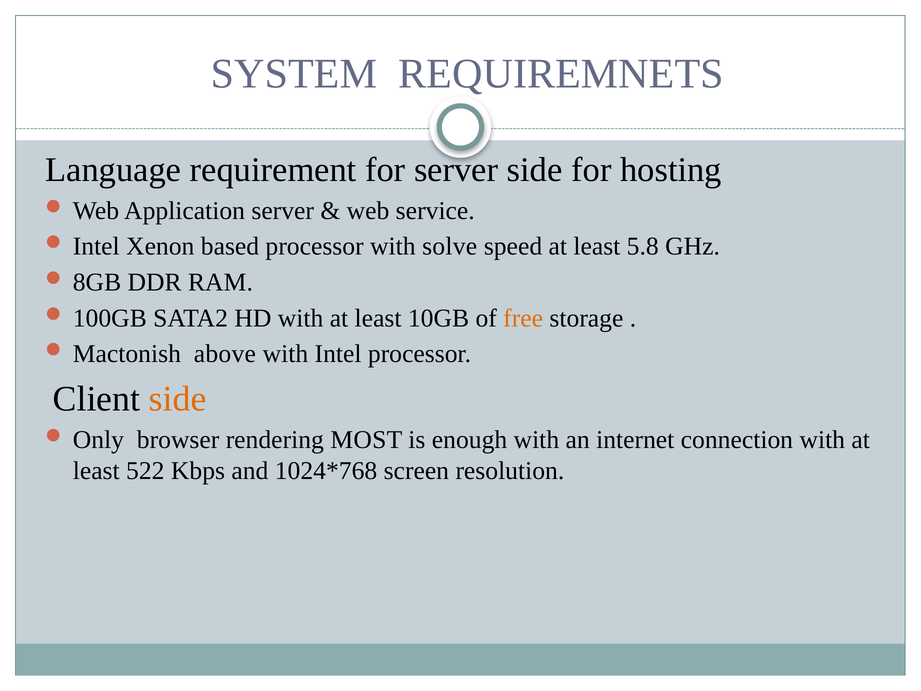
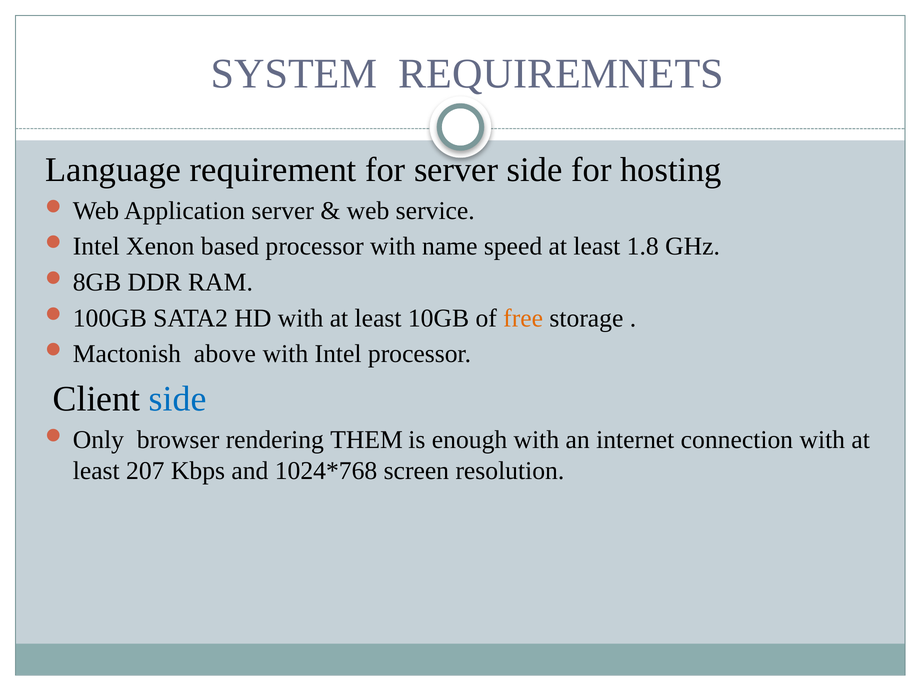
solve: solve -> name
5.8: 5.8 -> 1.8
side at (178, 399) colour: orange -> blue
MOST: MOST -> THEM
522: 522 -> 207
